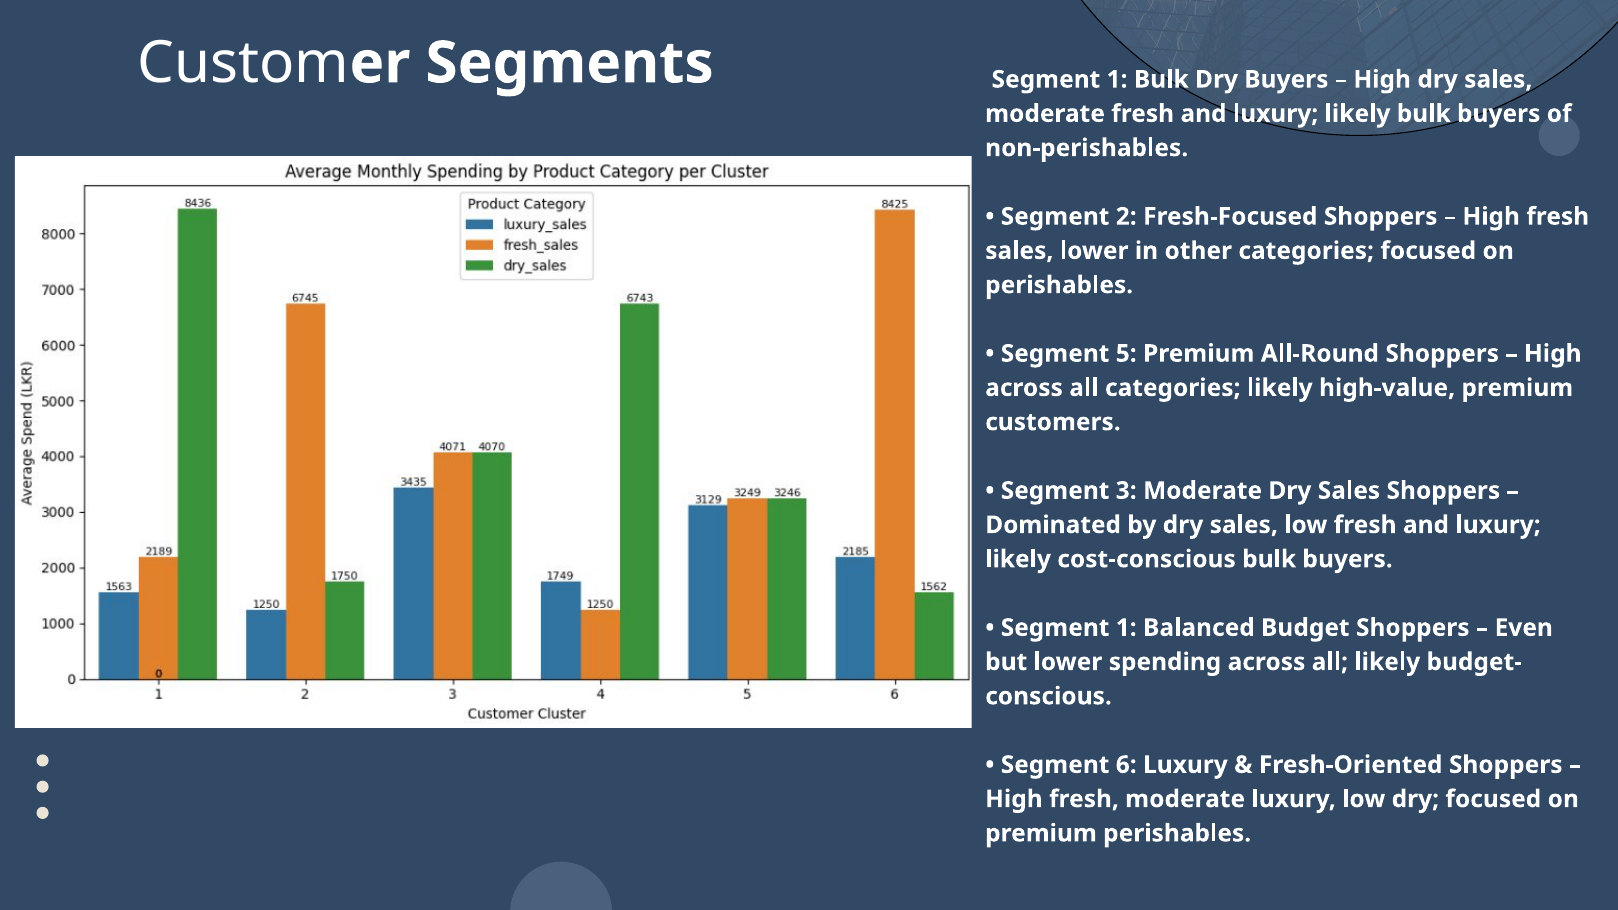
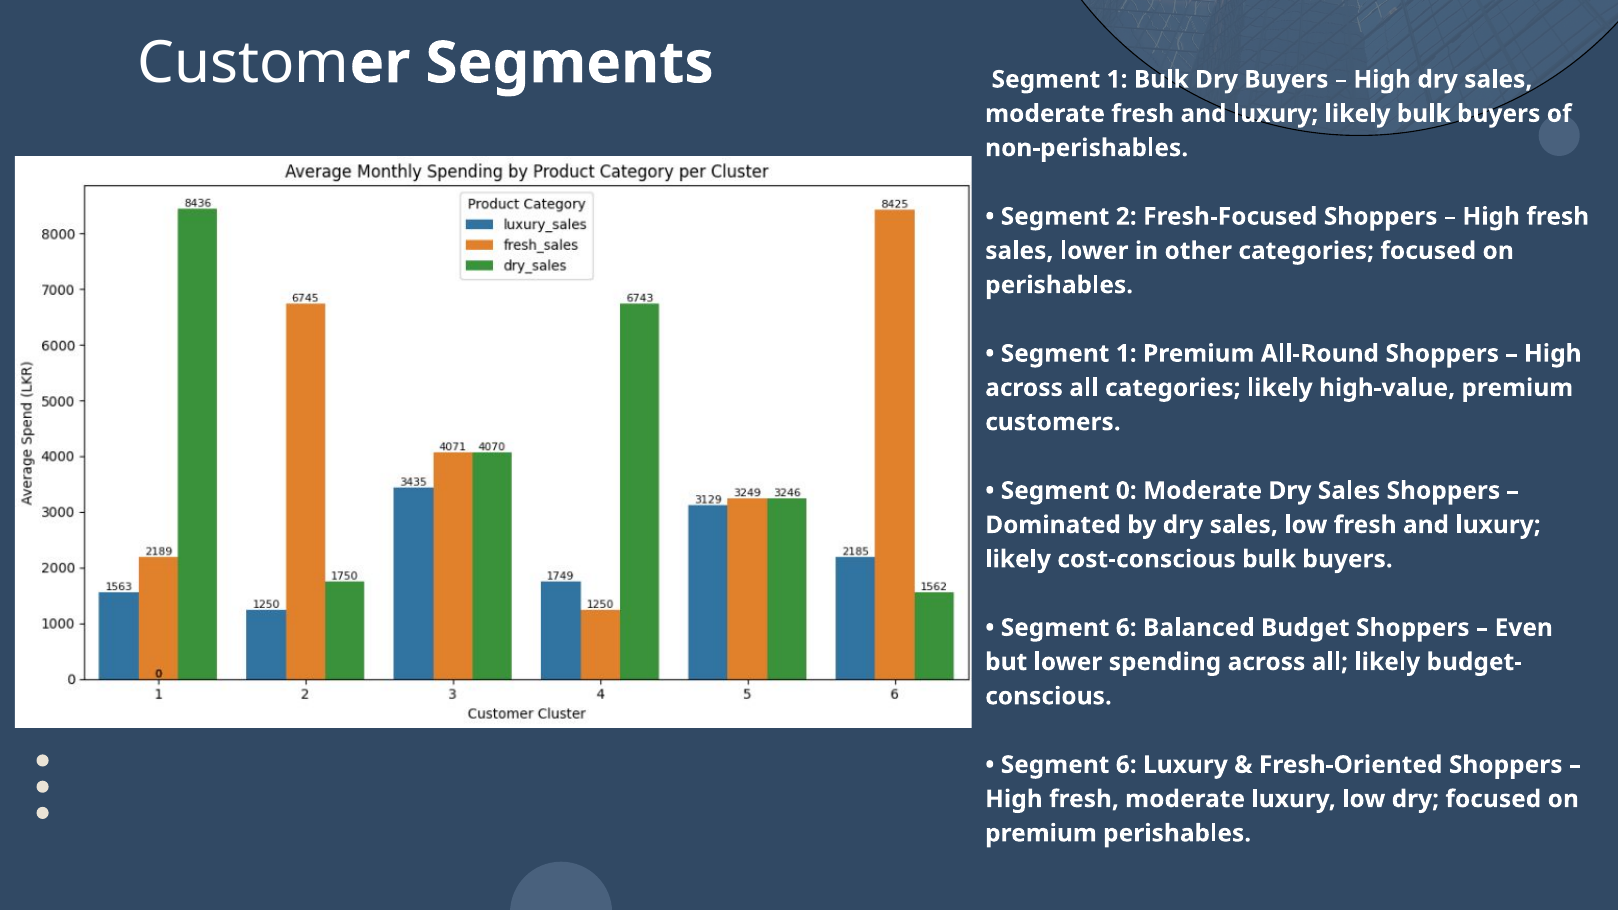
5 at (1126, 354): 5 -> 1
3: 3 -> 0
1 at (1126, 628): 1 -> 6
